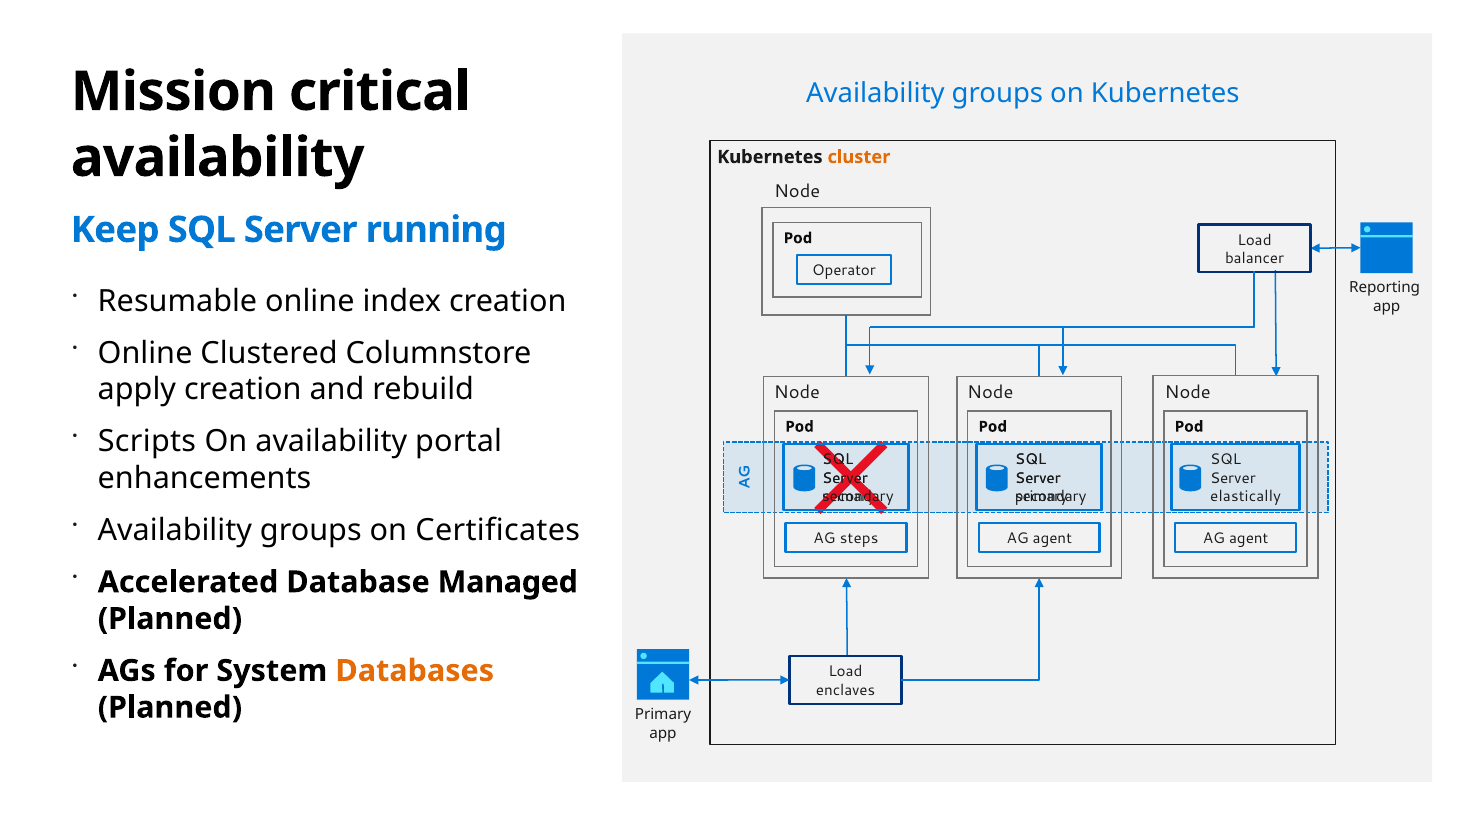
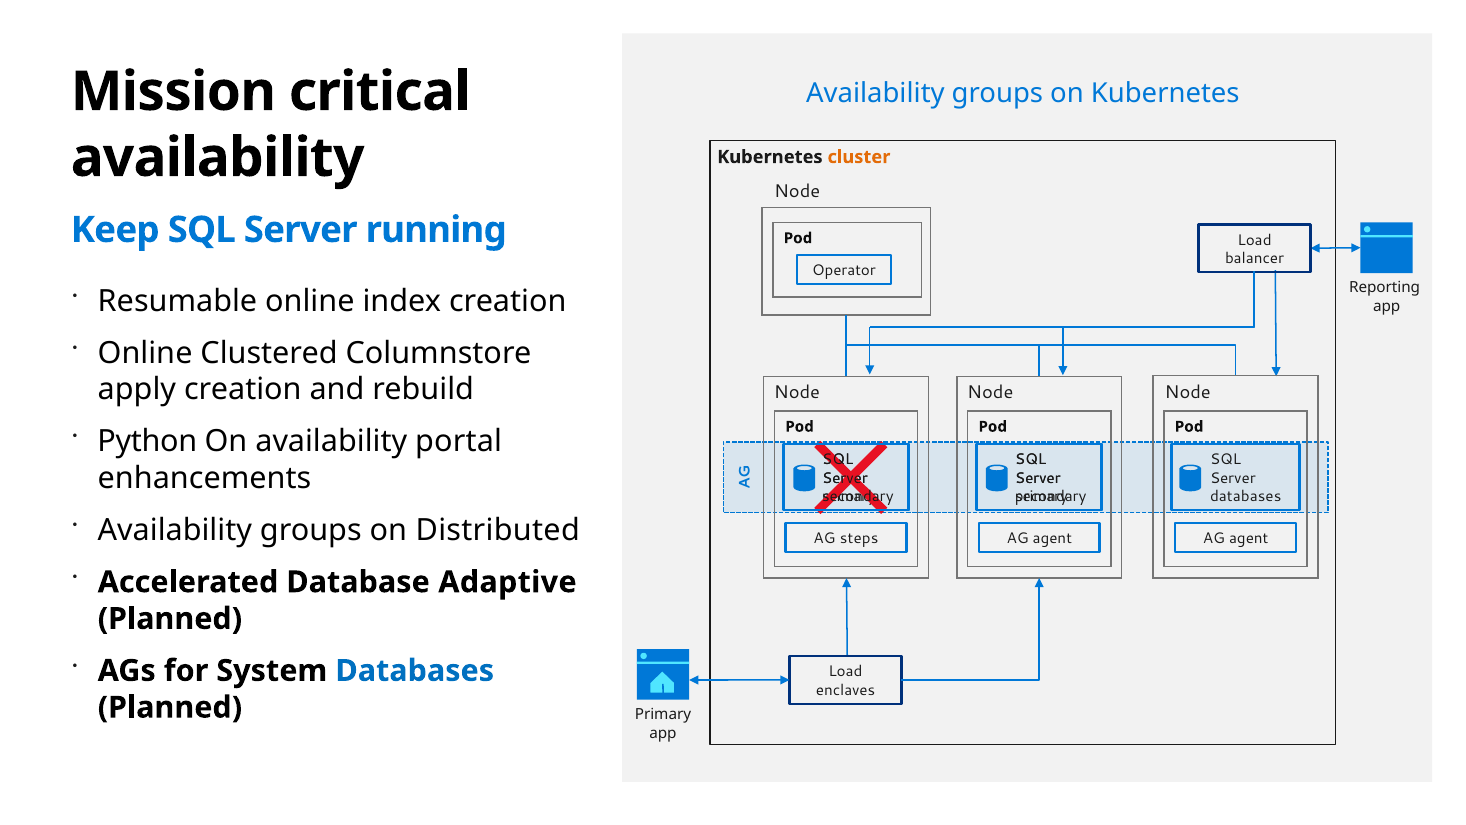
Scripts: Scripts -> Python
elastically at (1246, 496): elastically -> databases
Certificates: Certificates -> Distributed
Managed: Managed -> Adaptive
Databases at (415, 671) colour: orange -> blue
